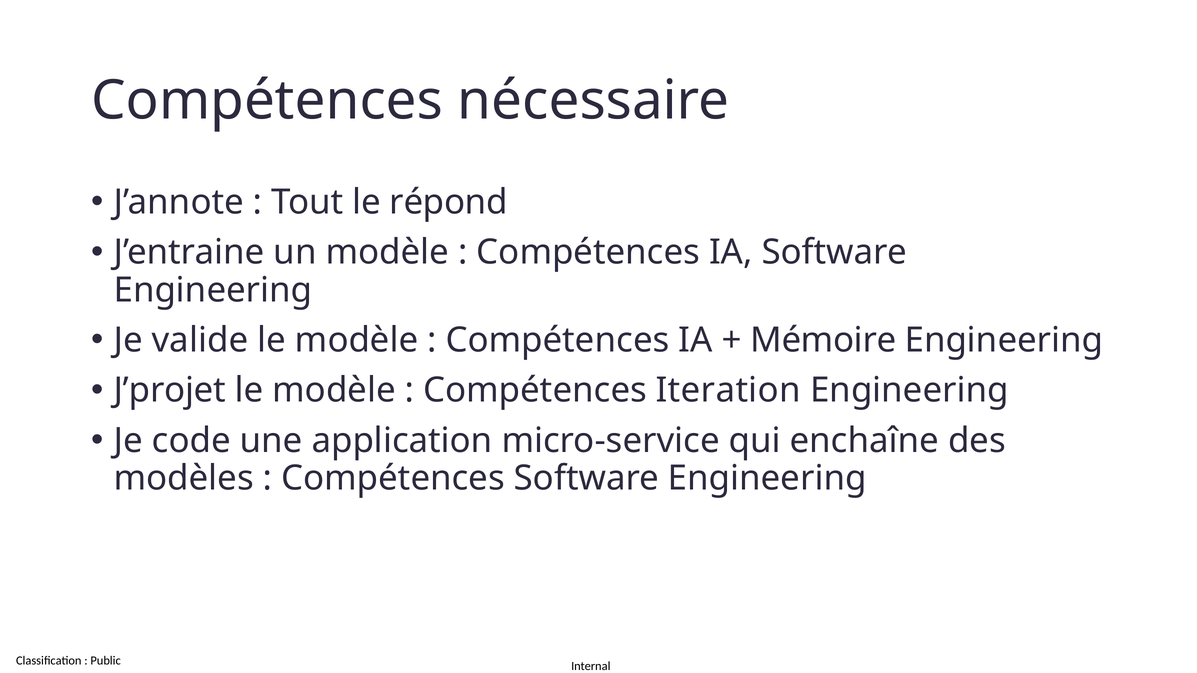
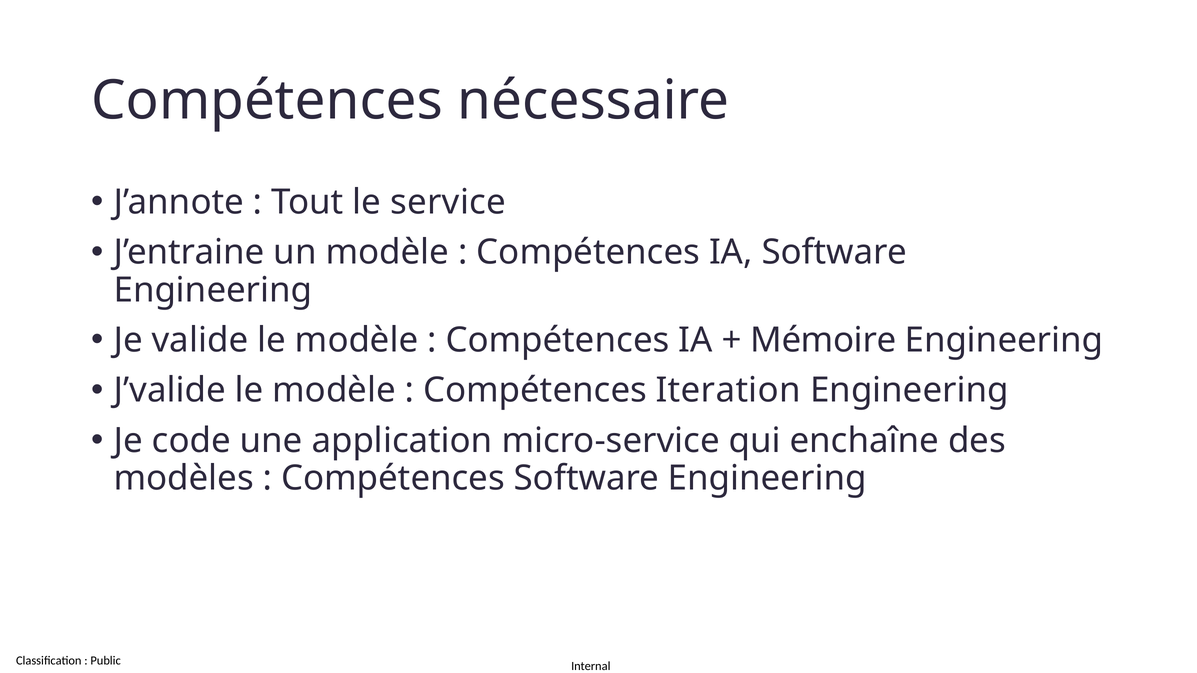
répond: répond -> service
J’projet: J’projet -> J’valide
